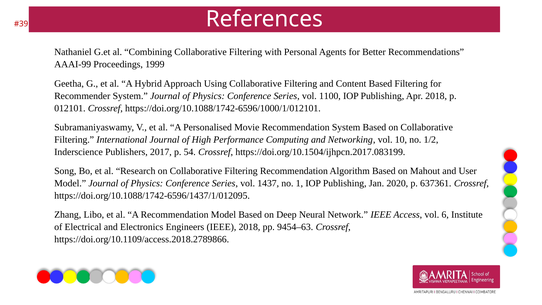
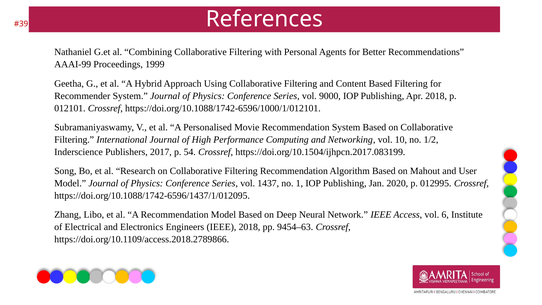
1100: 1100 -> 9000
637361: 637361 -> 012995
